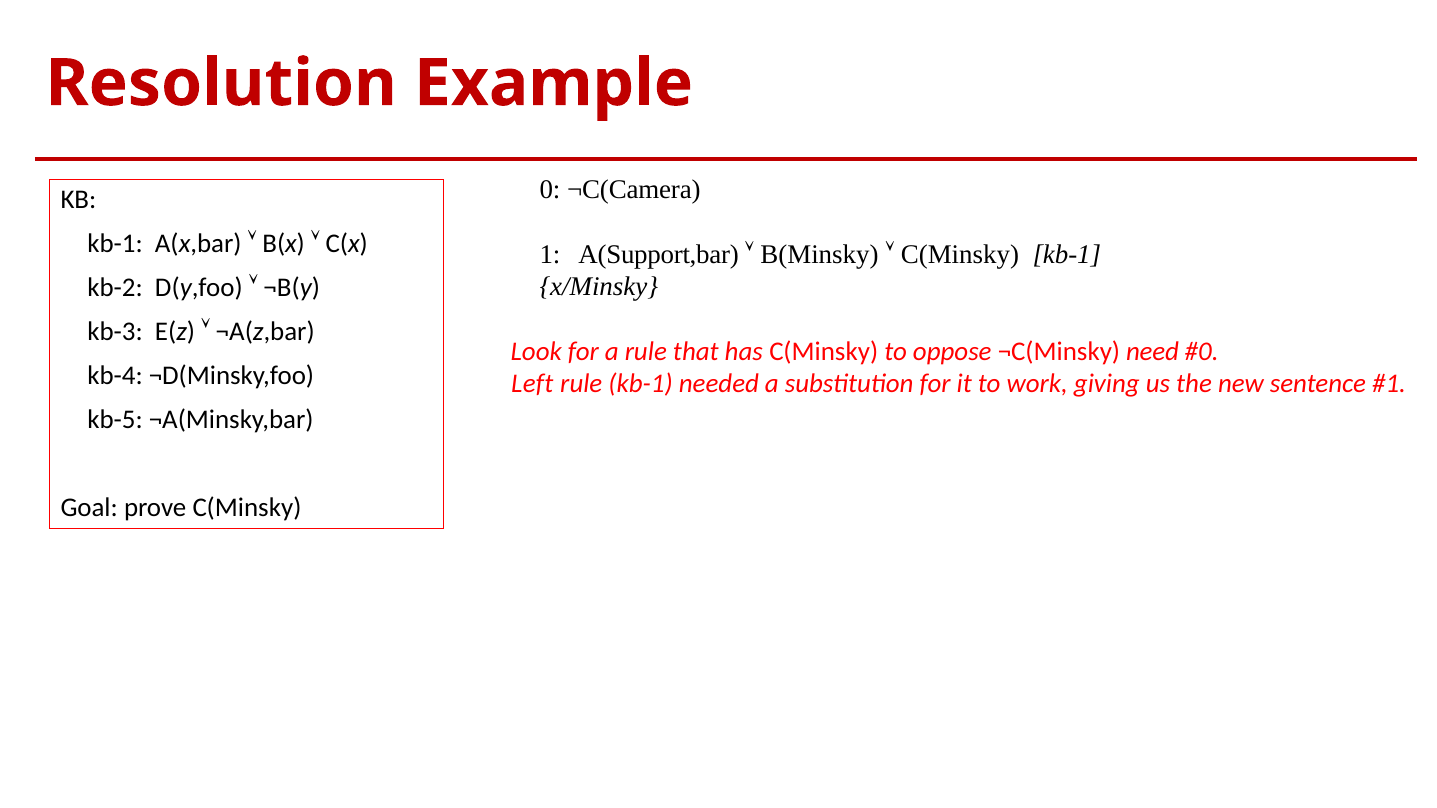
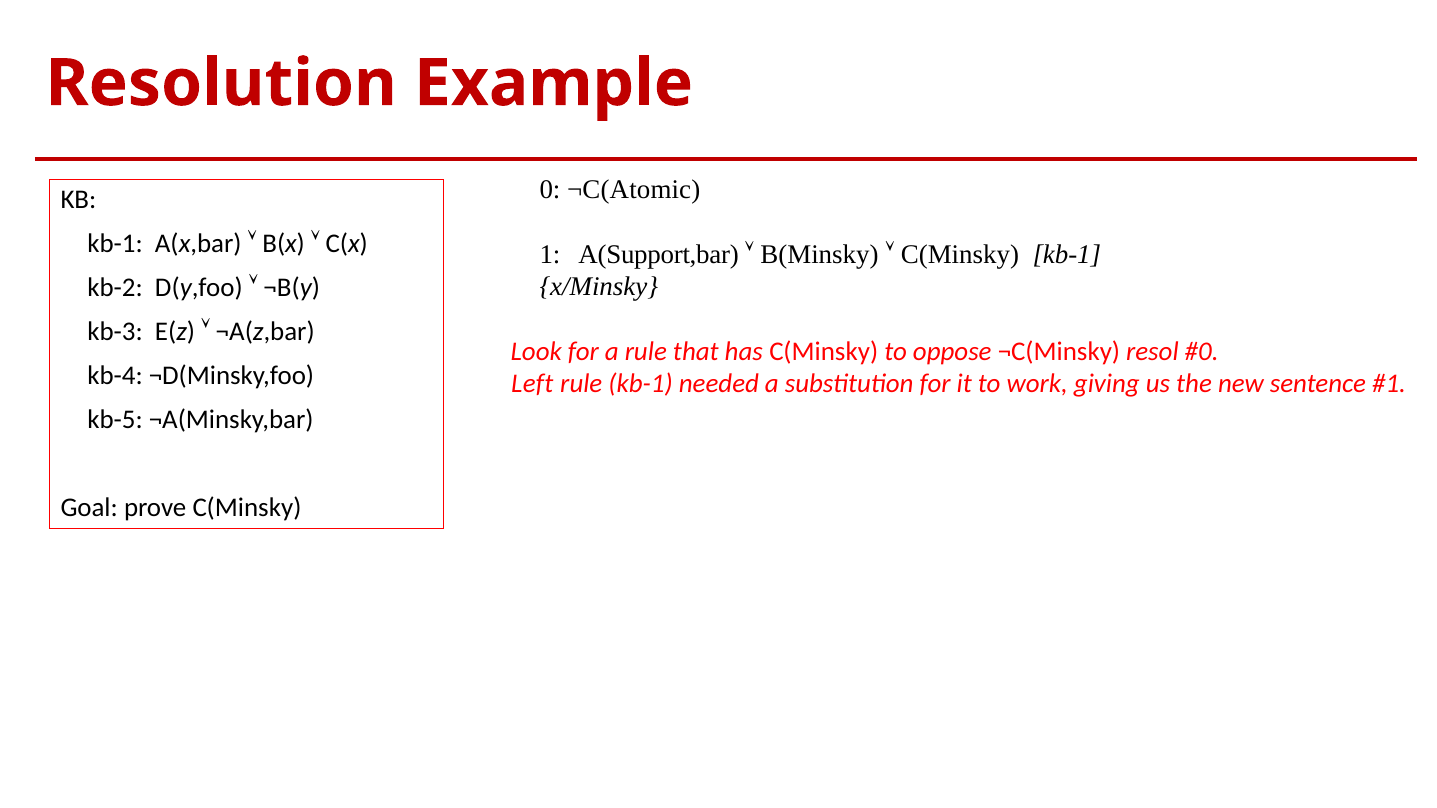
¬C(Camera: ¬C(Camera -> ¬C(Atomic
need: need -> resol
